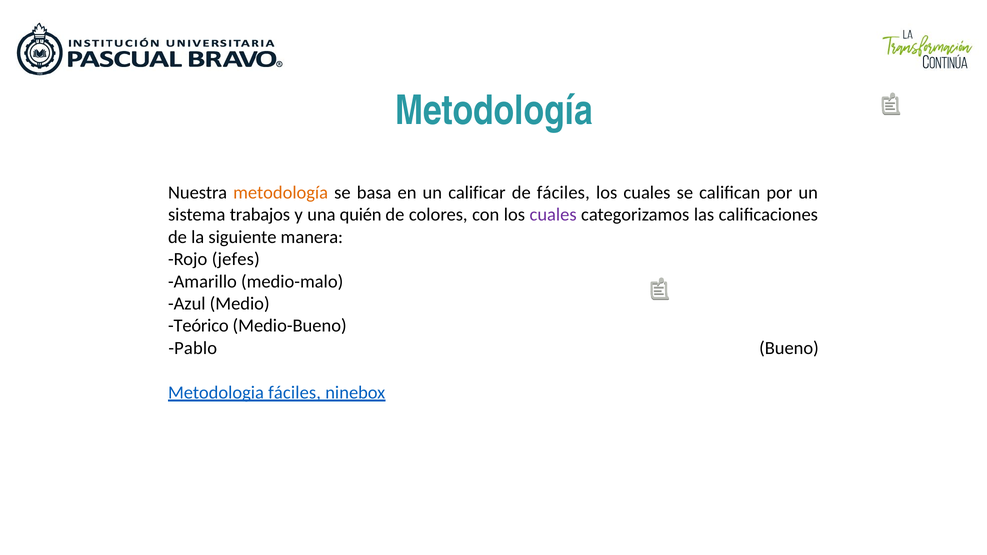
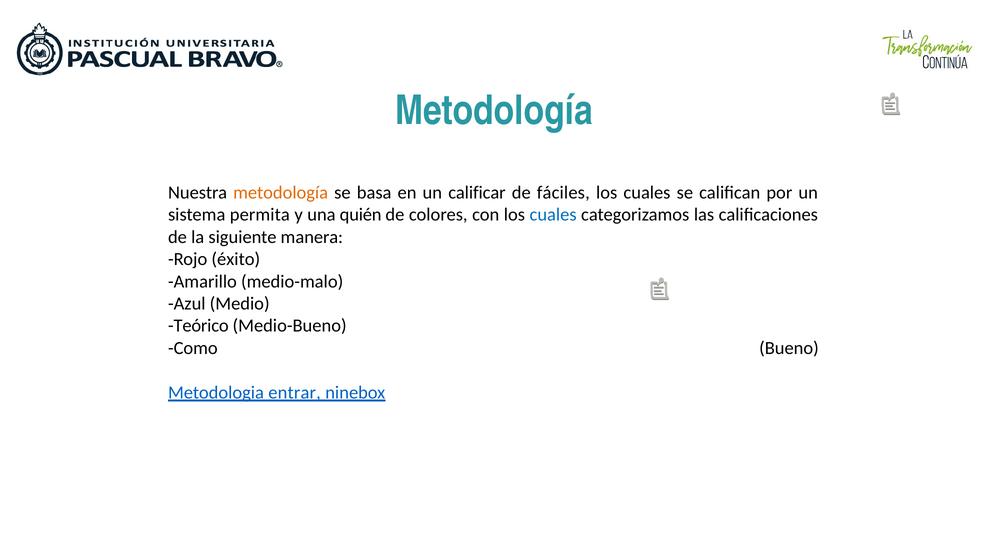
trabajos: trabajos -> permita
cuales at (553, 215) colour: purple -> blue
jefes: jefes -> éxito
Pablo: Pablo -> Como
Metodologia fáciles: fáciles -> entrar
